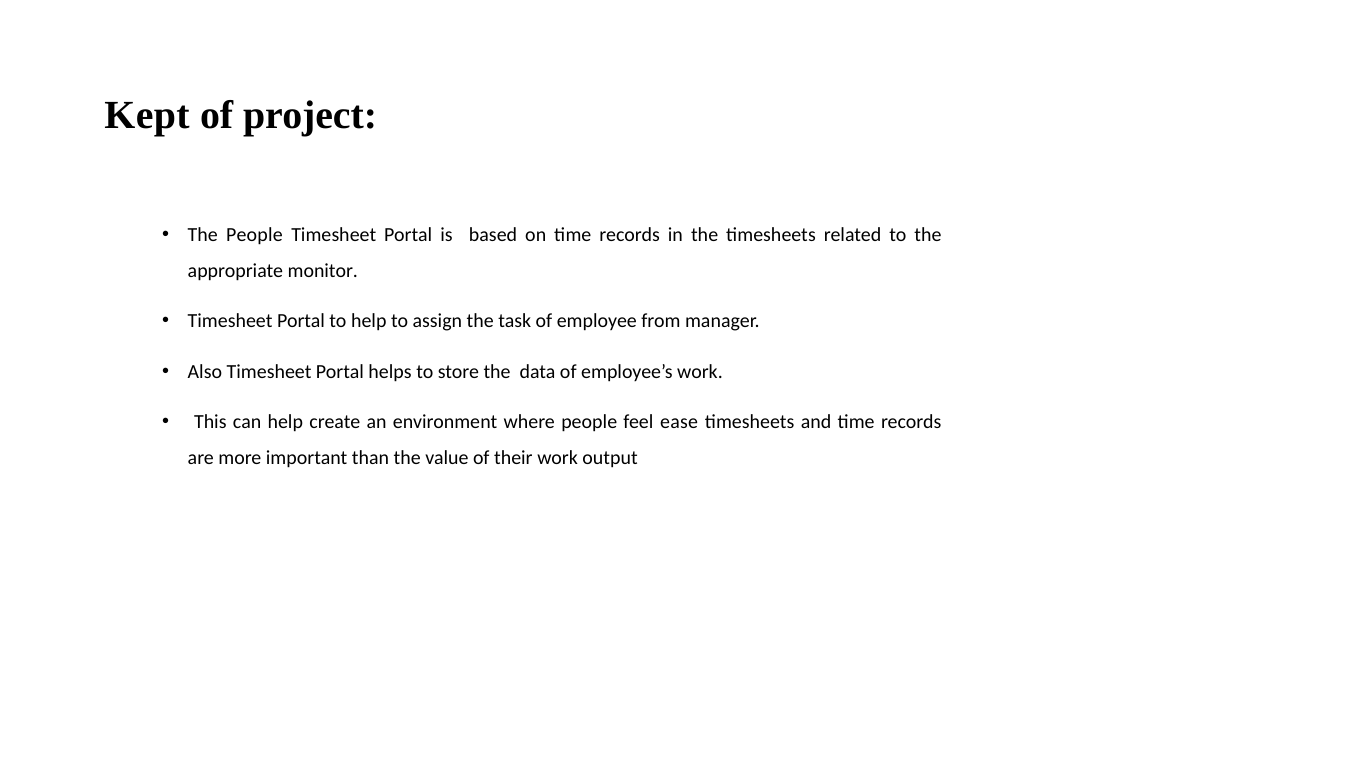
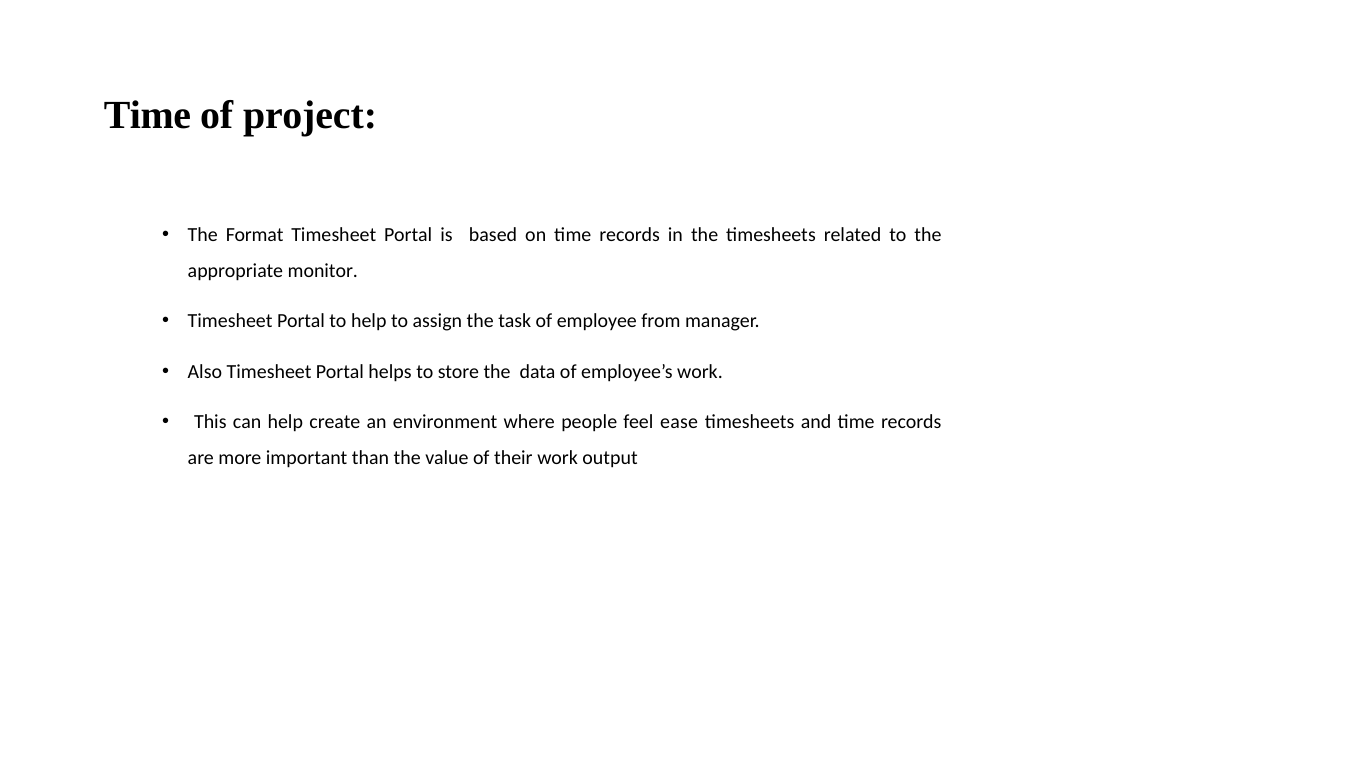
Kept at (147, 115): Kept -> Time
The People: People -> Format
